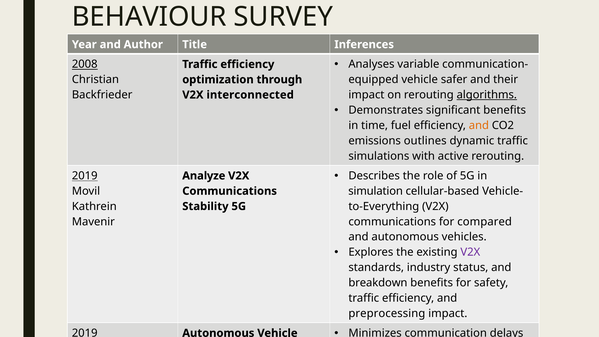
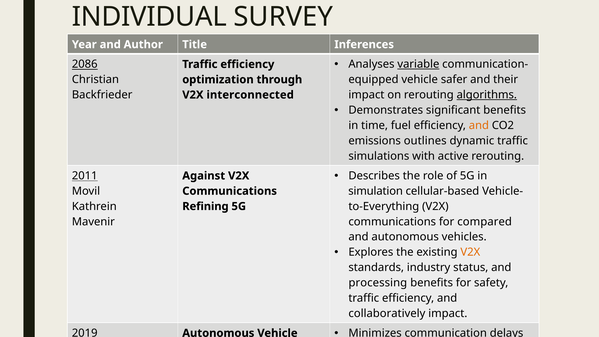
BEHAVIOUR: BEHAVIOUR -> INDIVIDUAL
variable underline: none -> present
2008: 2008 -> 2086
2019 at (85, 176): 2019 -> 2011
Analyze: Analyze -> Against
Stability: Stability -> Refining
V2X at (470, 252) colour: purple -> orange
breakdown: breakdown -> processing
preprocessing: preprocessing -> collaboratively
